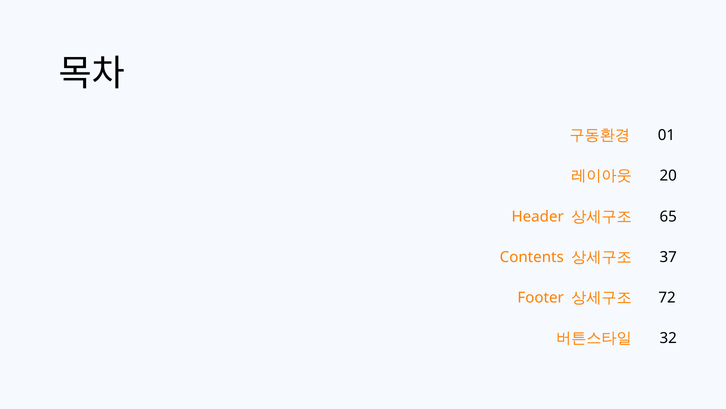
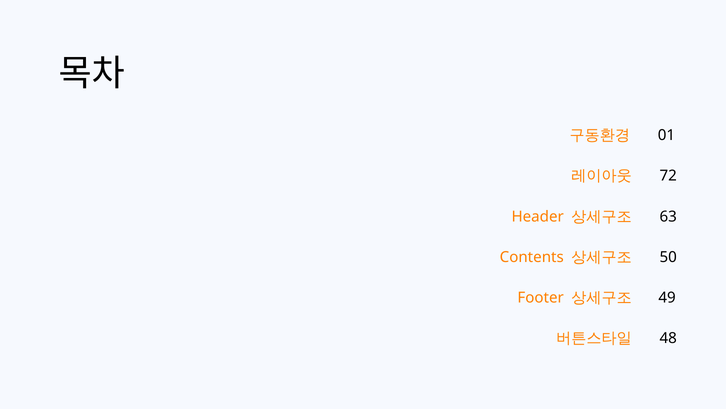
20: 20 -> 72
65: 65 -> 63
37: 37 -> 50
72: 72 -> 49
32: 32 -> 48
